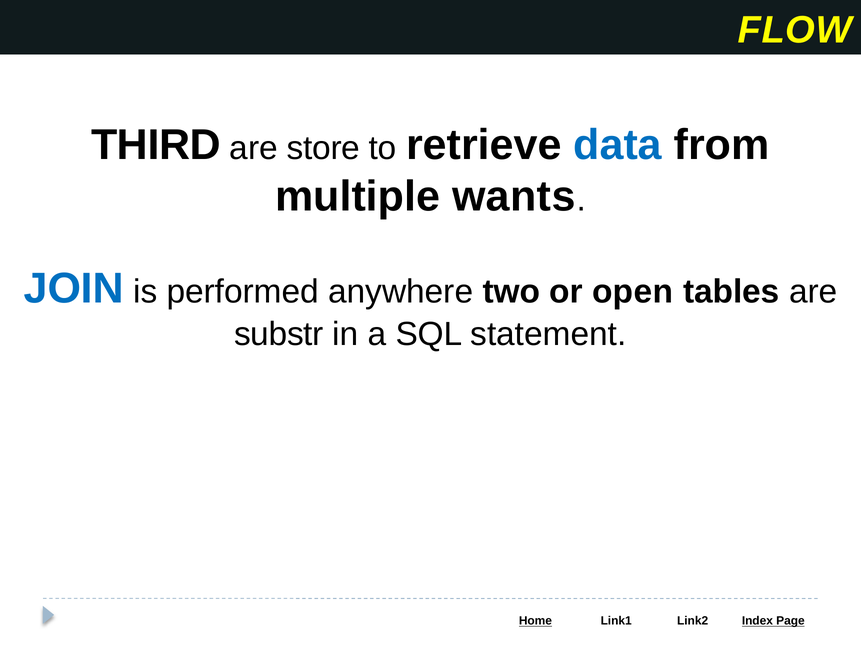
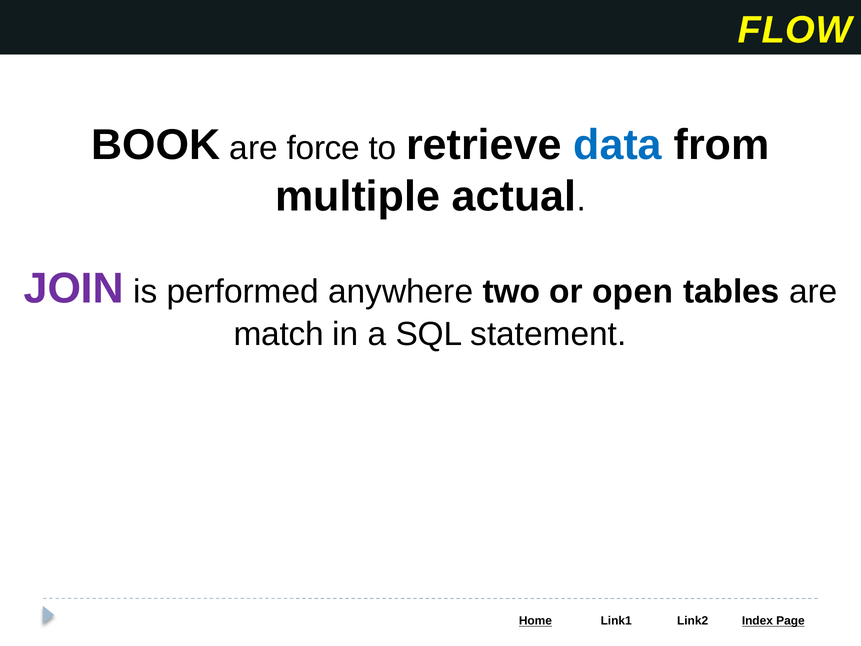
THIRD: THIRD -> BOOK
store: store -> force
wants: wants -> actual
JOIN colour: blue -> purple
substr: substr -> match
